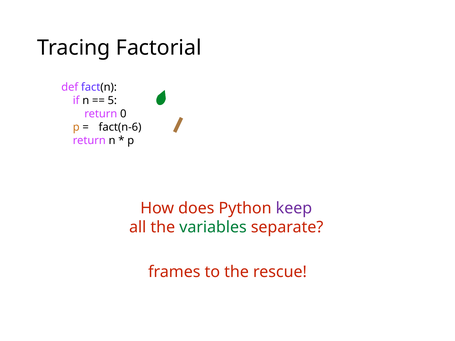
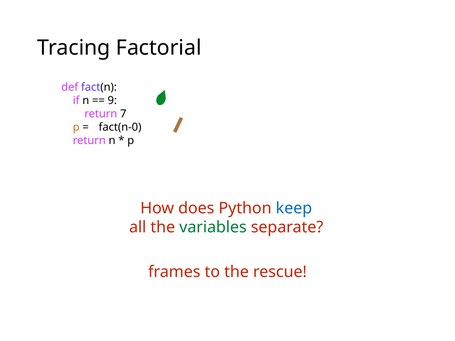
5: 5 -> 9
0: 0 -> 7
fact(n-6: fact(n-6 -> fact(n-0
keep colour: purple -> blue
